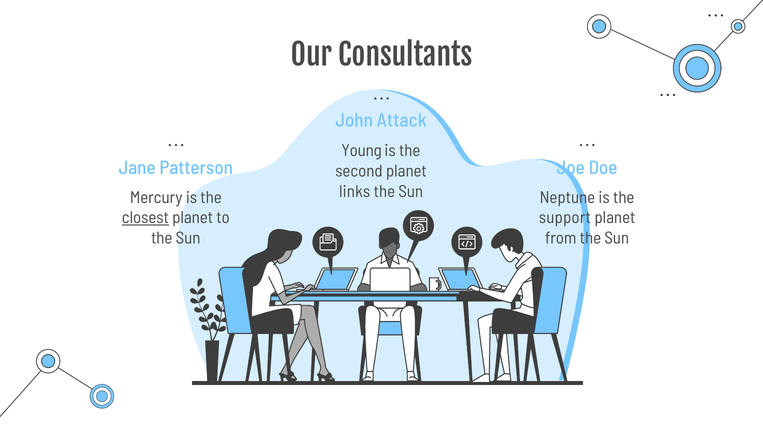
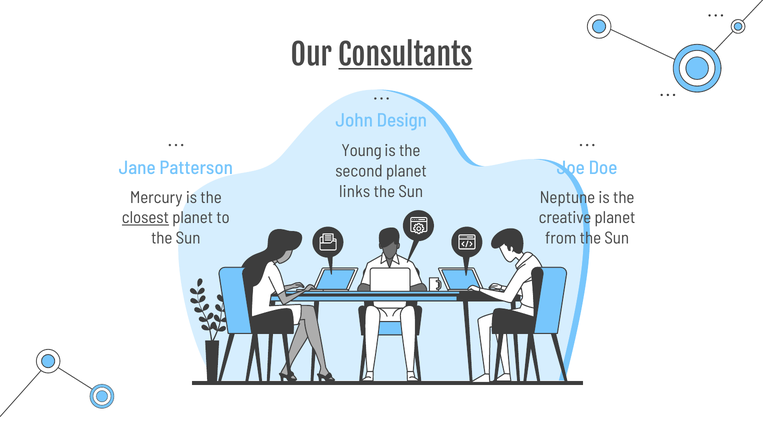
Consultants underline: none -> present
Attack: Attack -> Design
support: support -> creative
